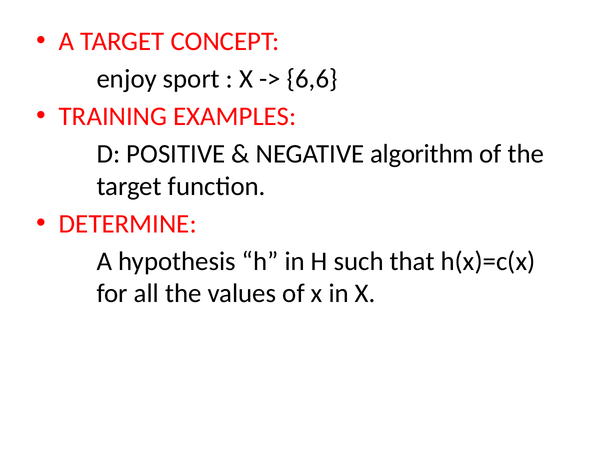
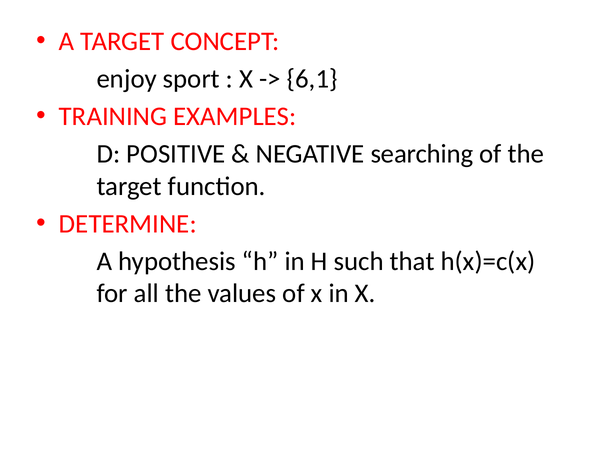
6,6: 6,6 -> 6,1
algorithm: algorithm -> searching
